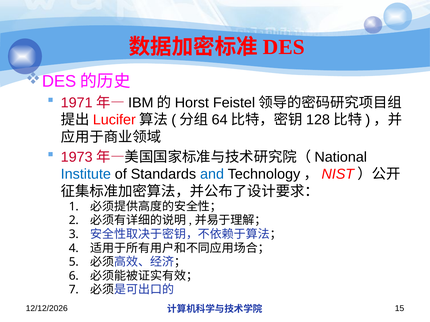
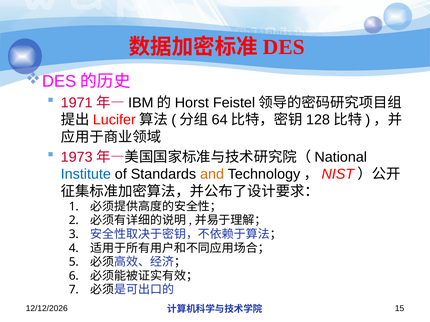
and colour: blue -> orange
